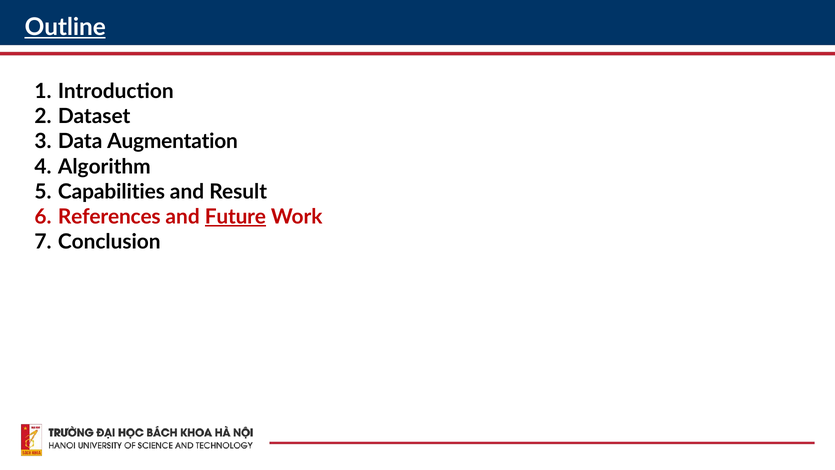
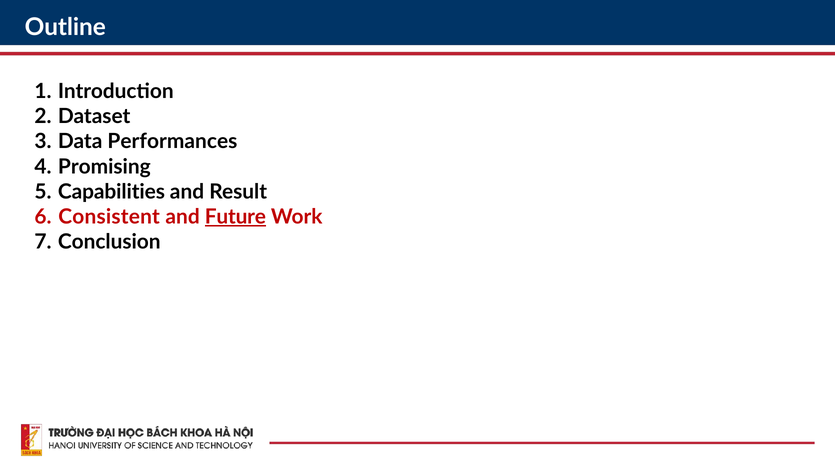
Outline underline: present -> none
Augmentation: Augmentation -> Performances
Algorithm: Algorithm -> Promising
References: References -> Consistent
